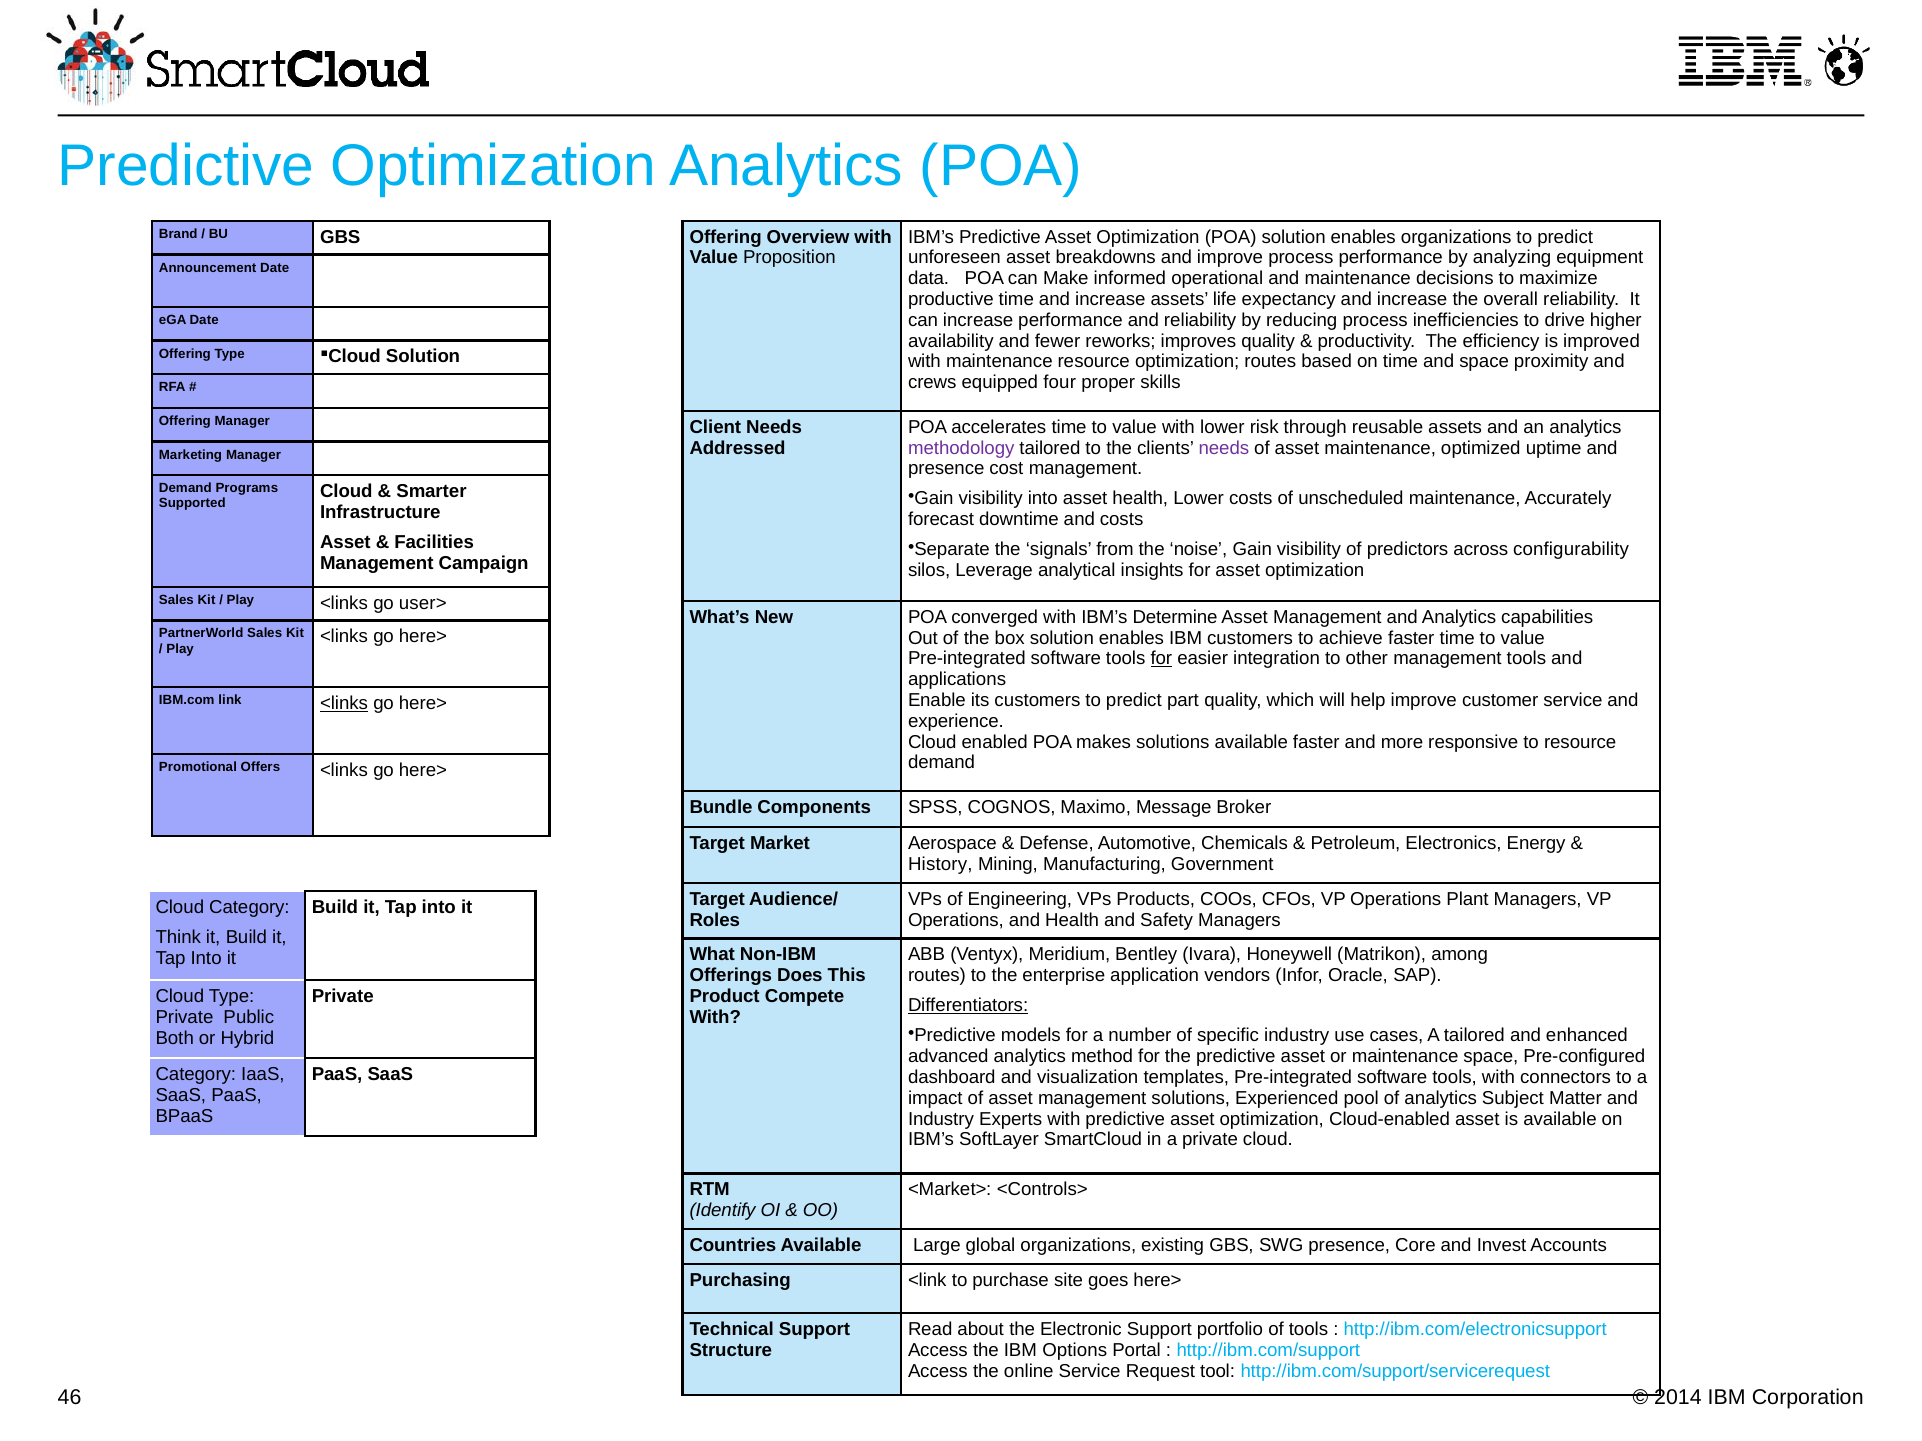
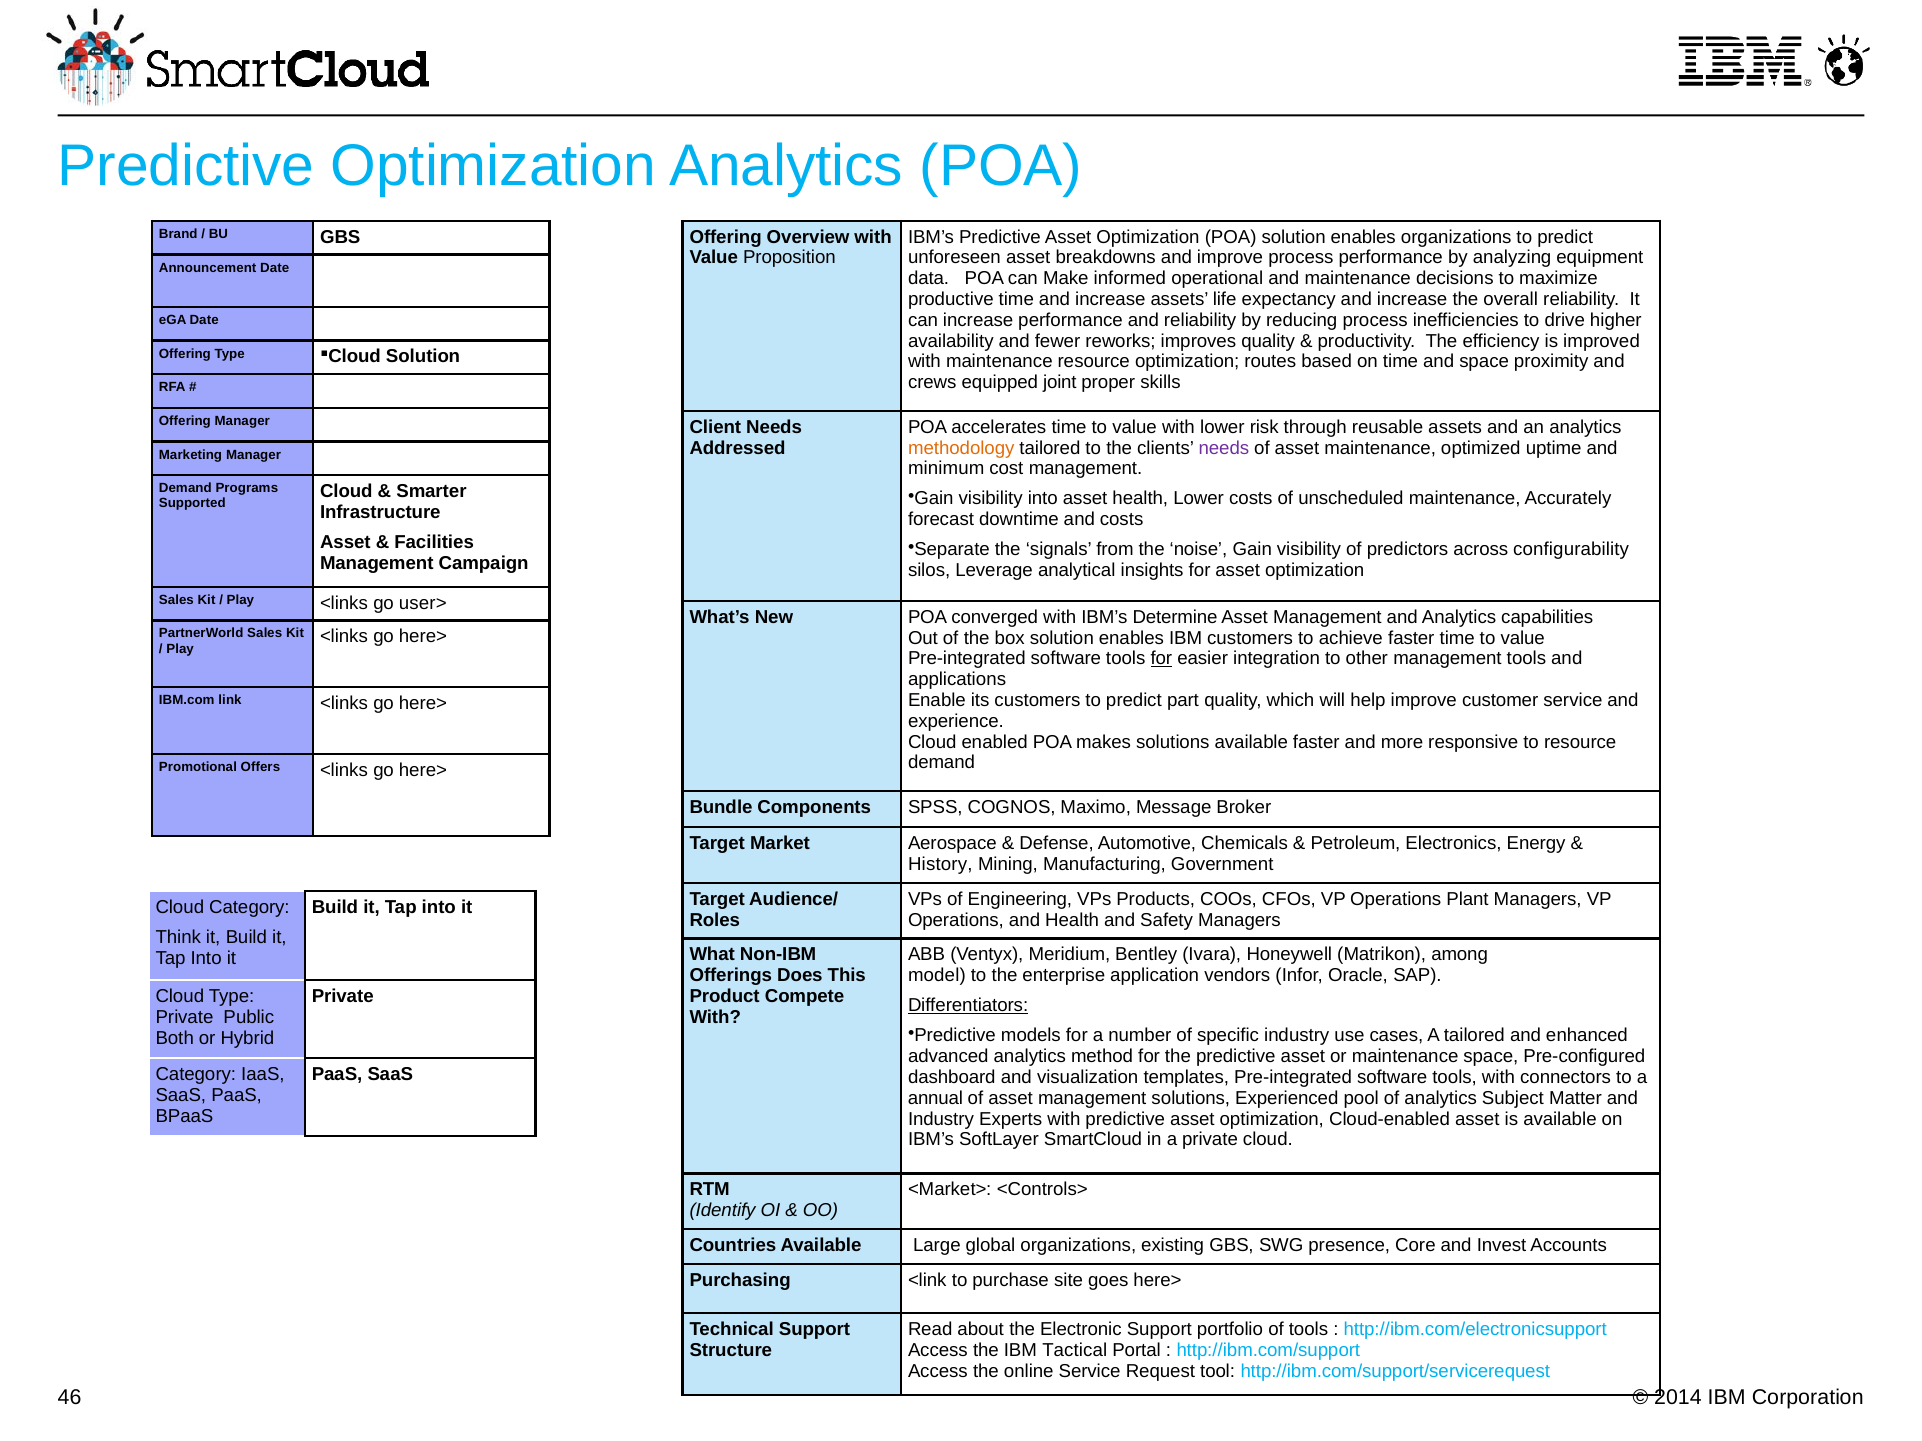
four: four -> joint
methodology colour: purple -> orange
presence at (946, 469): presence -> minimum
<links at (344, 704) underline: present -> none
routes at (937, 976): routes -> model
impact: impact -> annual
Options: Options -> Tactical
